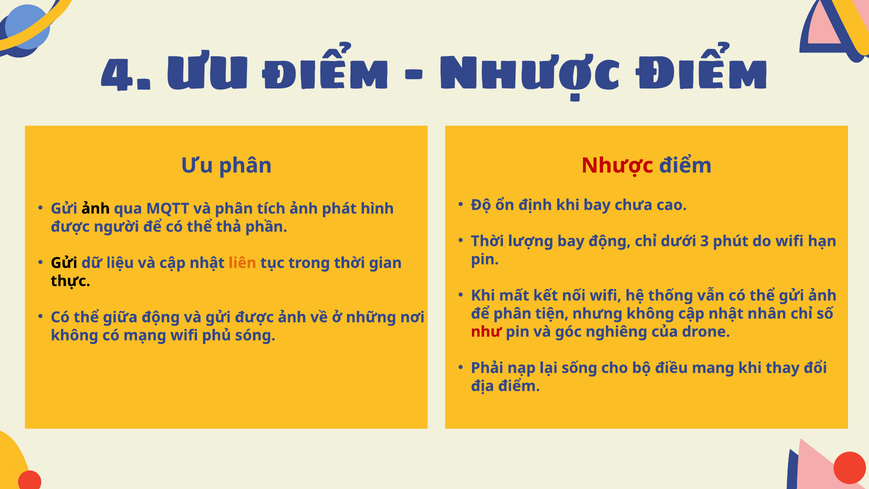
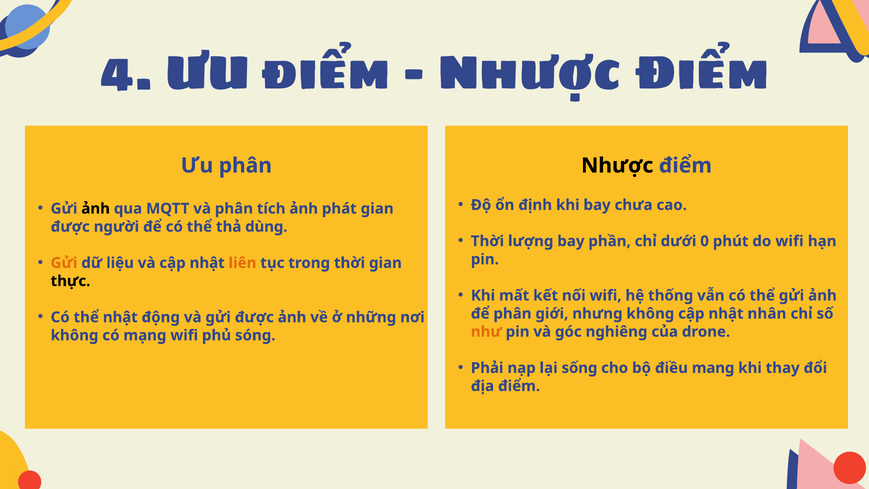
Nhược at (617, 166) colour: red -> black
phát hình: hình -> gian
phần: phần -> dùng
bay động: động -> phần
3: 3 -> 0
Gửi at (64, 263) colour: black -> orange
thể giữa: giữa -> nhật
tiện: tiện -> giới
như colour: red -> orange
